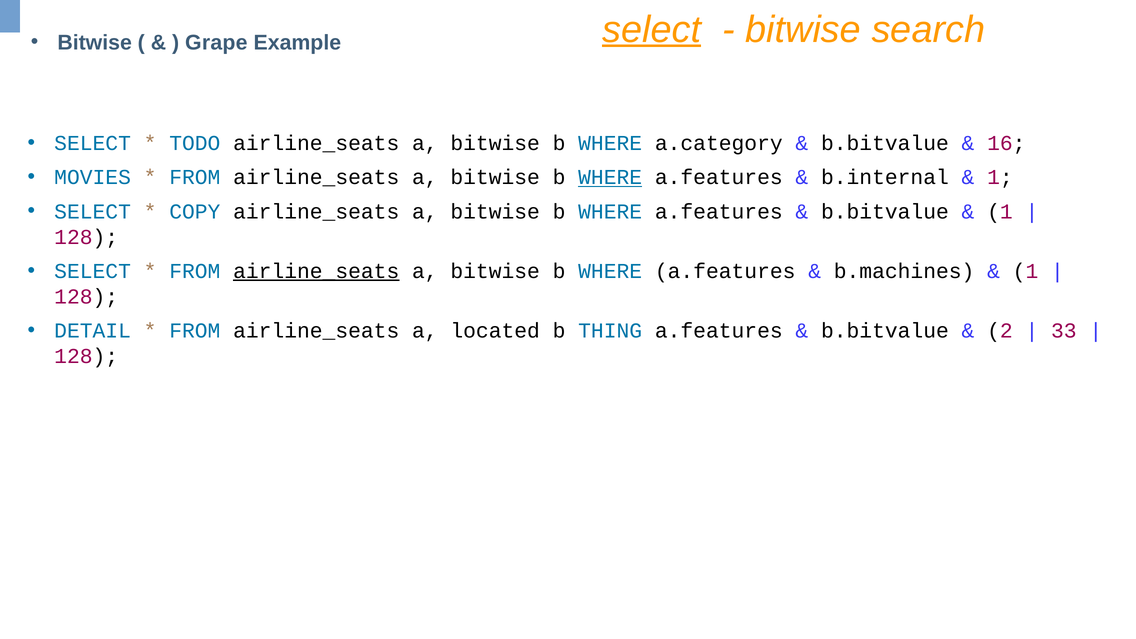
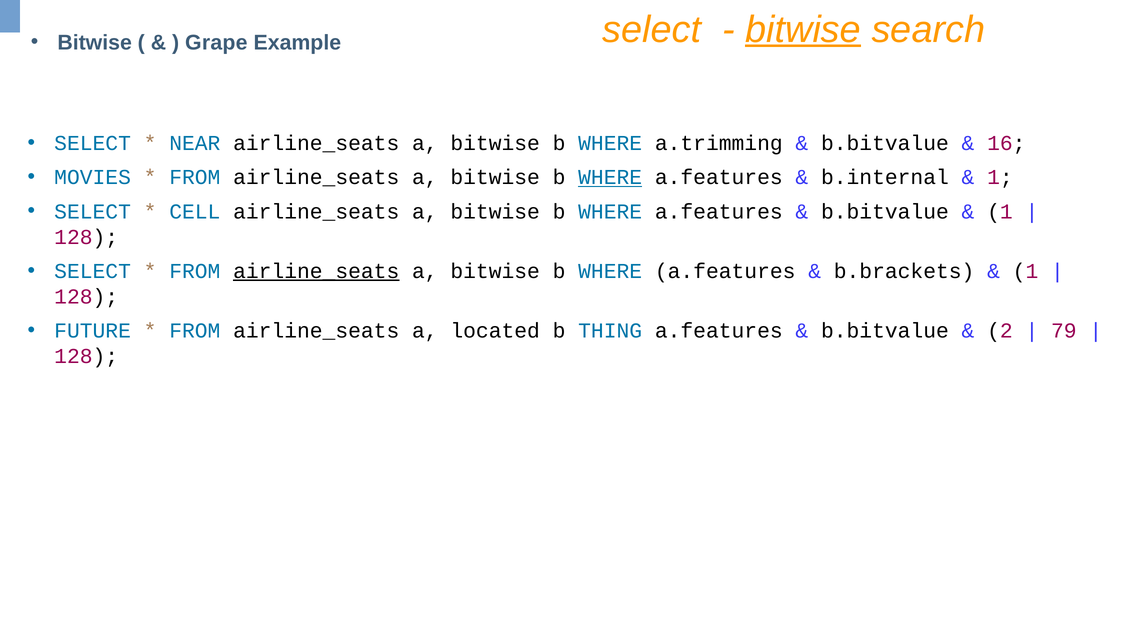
select at (652, 30) underline: present -> none
bitwise at (803, 30) underline: none -> present
TODO: TODO -> NEAR
a.category: a.category -> a.trimming
COPY: COPY -> CELL
b.machines: b.machines -> b.brackets
DETAIL: DETAIL -> FUTURE
33: 33 -> 79
